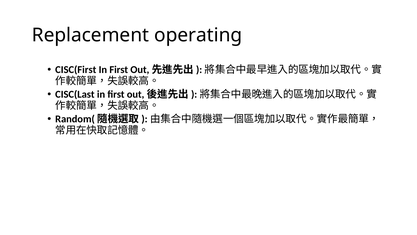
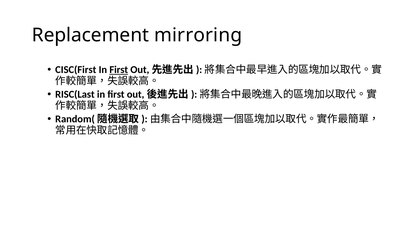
operating: operating -> mirroring
First at (119, 70) underline: none -> present
CISC(Last: CISC(Last -> RISC(Last
